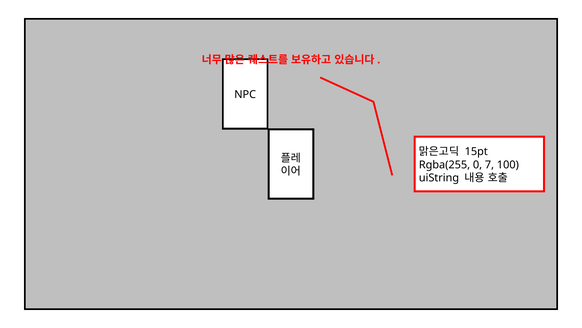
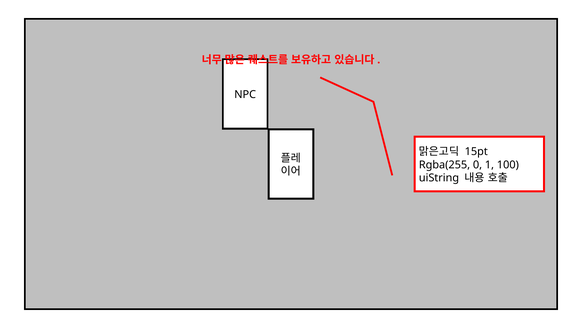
7: 7 -> 1
